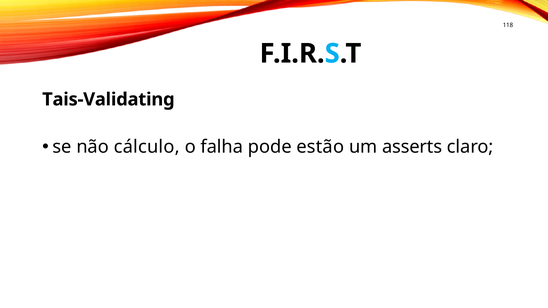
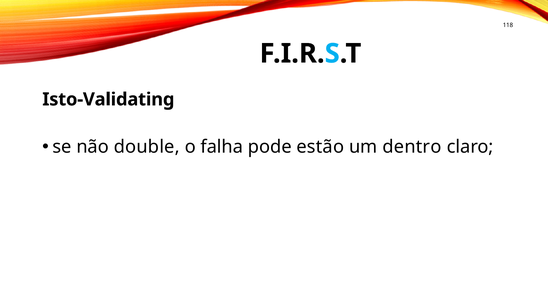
Tais-Validating: Tais-Validating -> Isto-Validating
cálculo: cálculo -> double
asserts: asserts -> dentro
